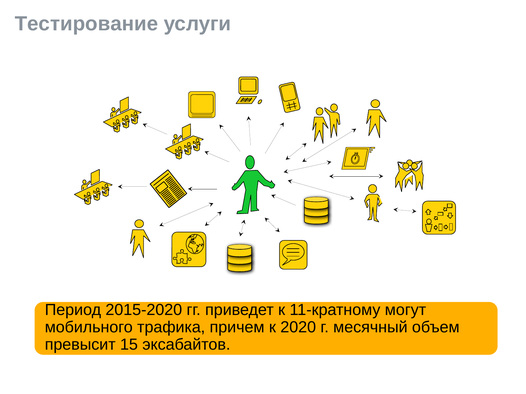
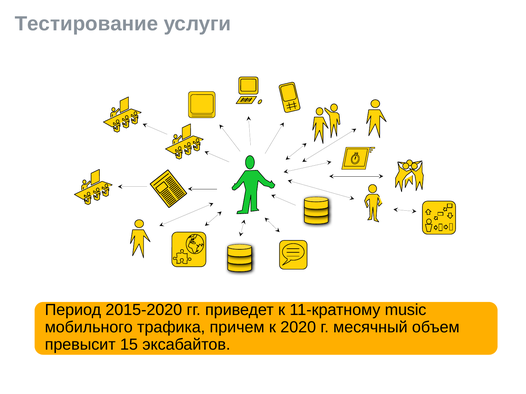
могут: могут -> music
